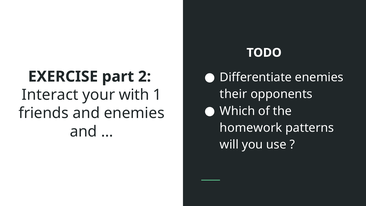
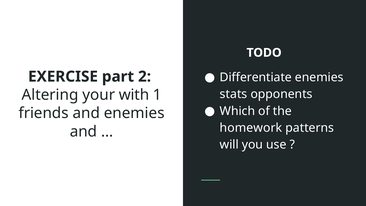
Interact: Interact -> Altering
their: their -> stats
